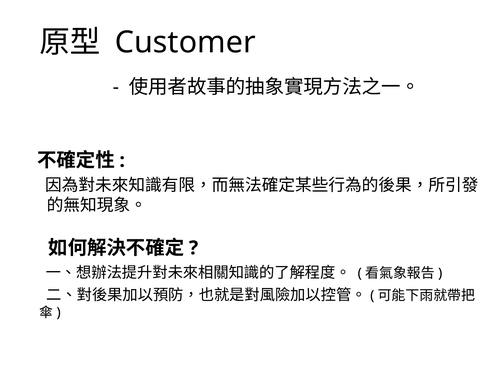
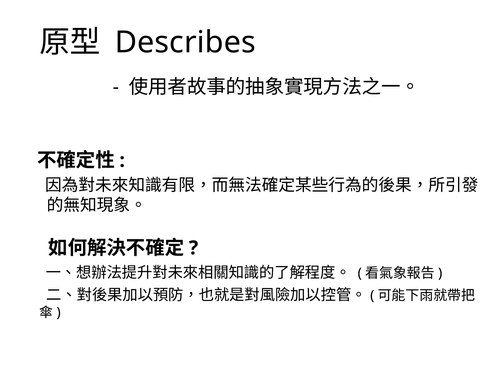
Customer: Customer -> Describes
